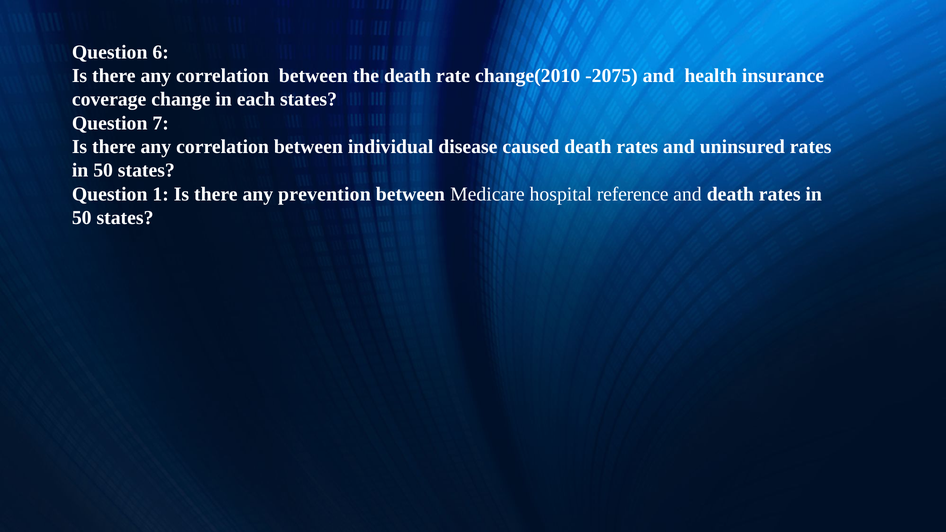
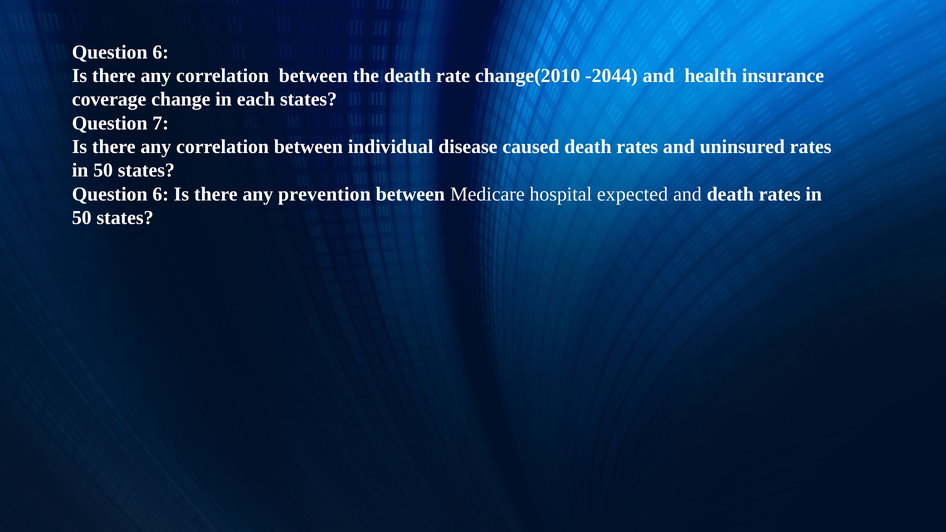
-2075: -2075 -> -2044
1 at (161, 194): 1 -> 6
reference: reference -> expected
